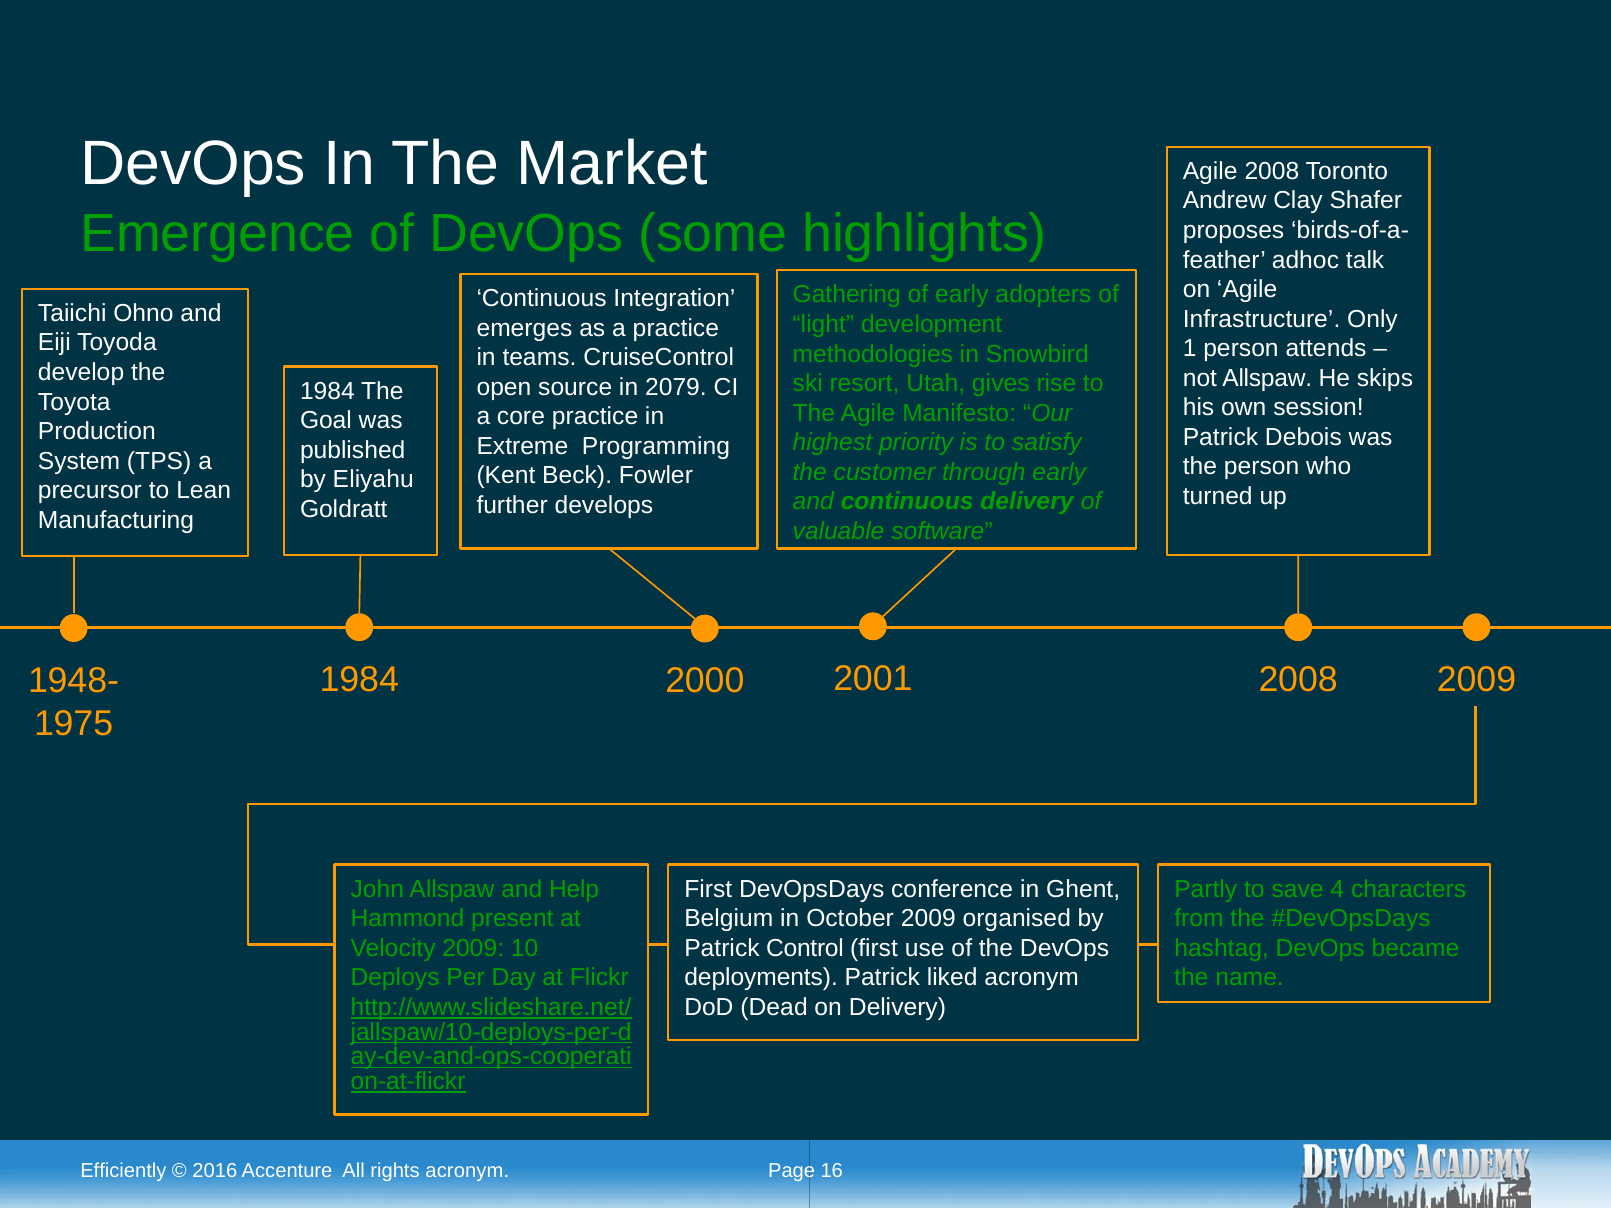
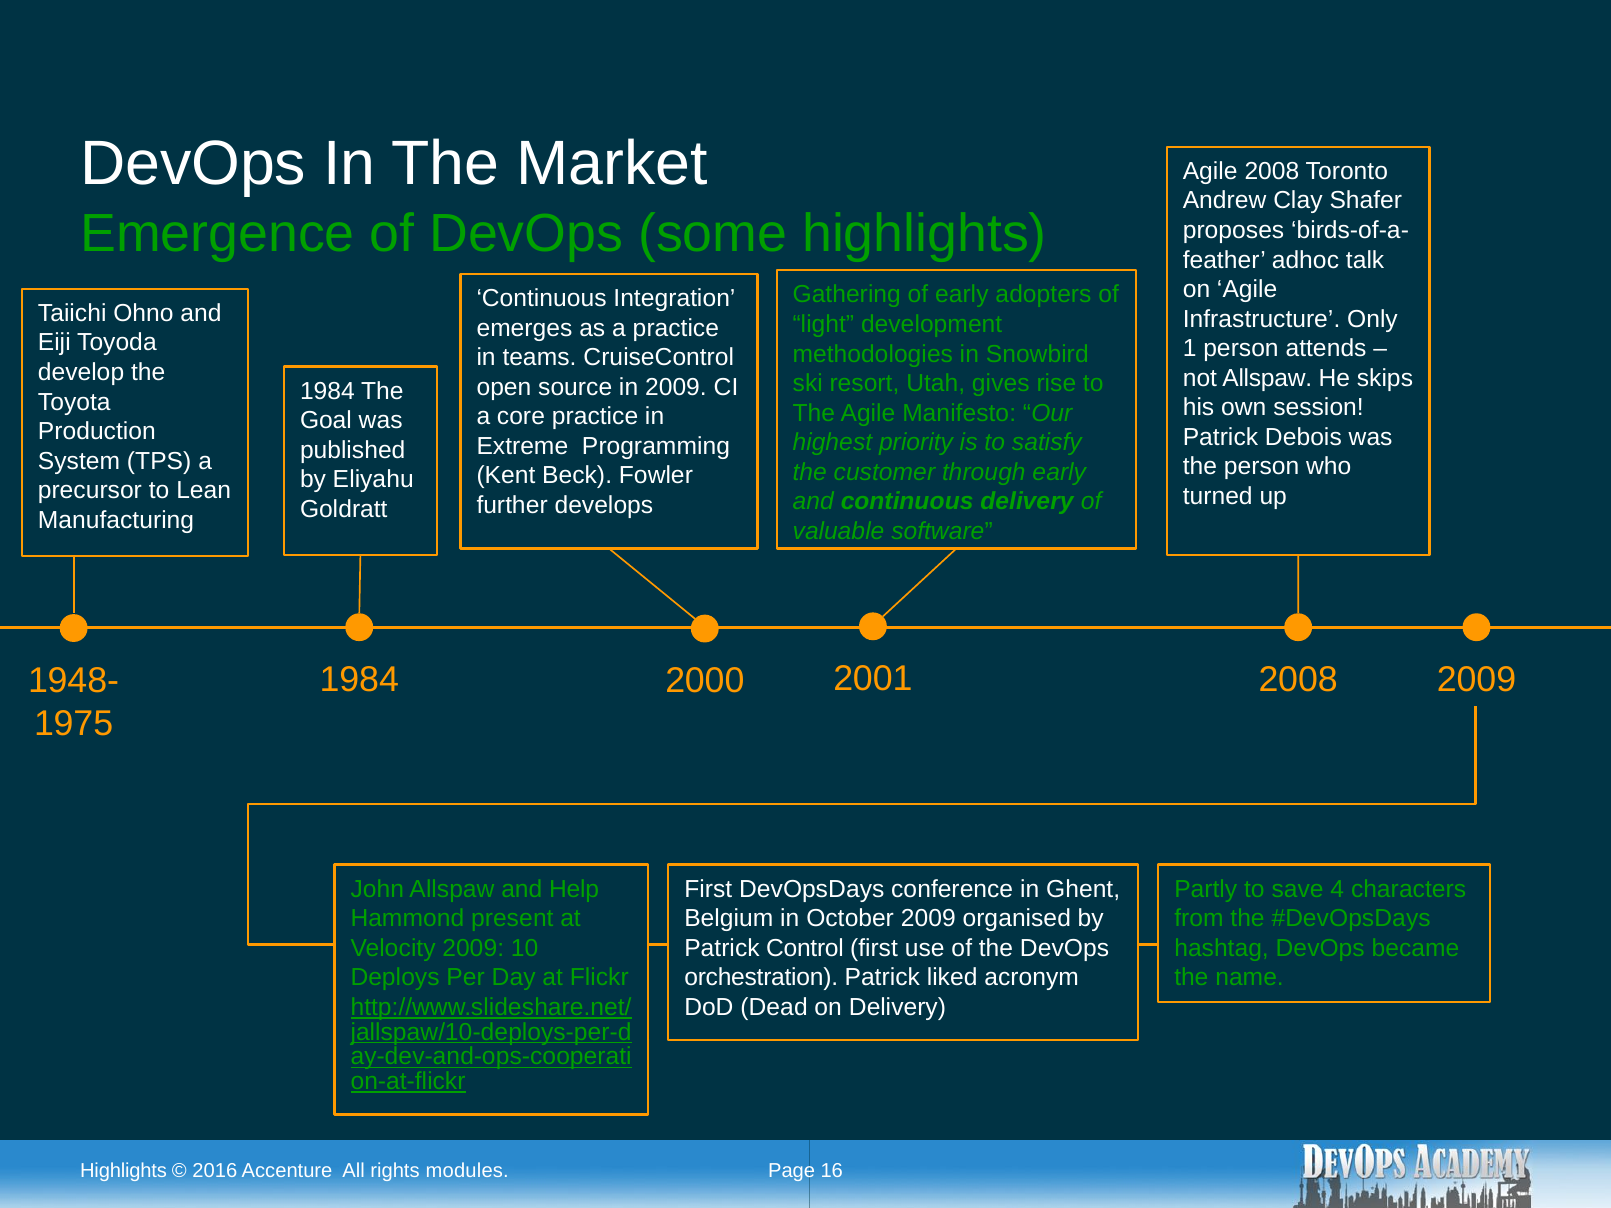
in 2079: 2079 -> 2009
deployments: deployments -> orchestration
Efficiently at (123, 1171): Efficiently -> Highlights
rights acronym: acronym -> modules
